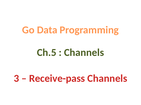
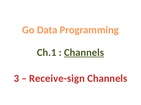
Ch.5: Ch.5 -> Ch.1
Channels at (84, 53) underline: none -> present
Receive-pass: Receive-pass -> Receive-sign
